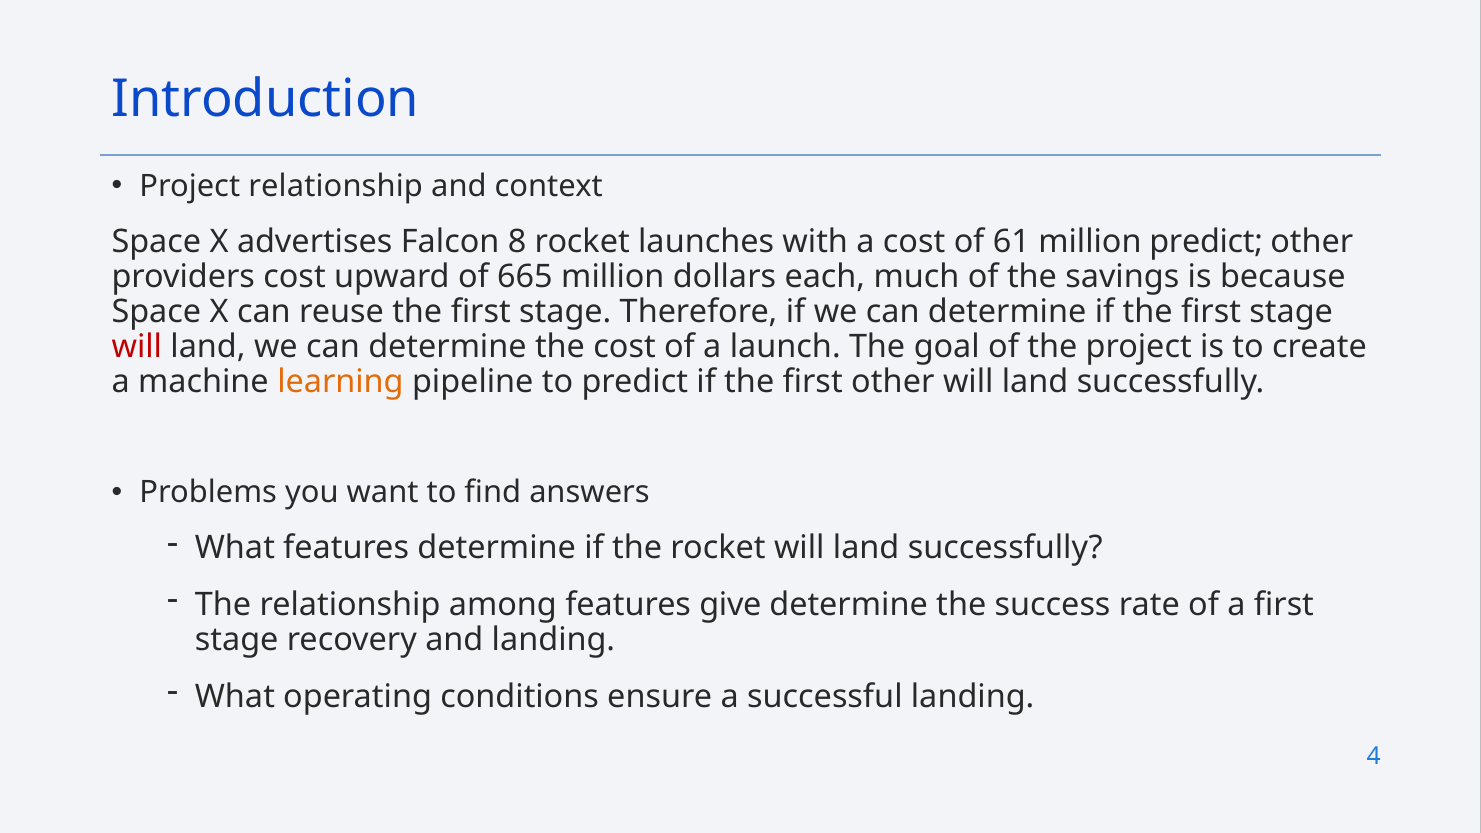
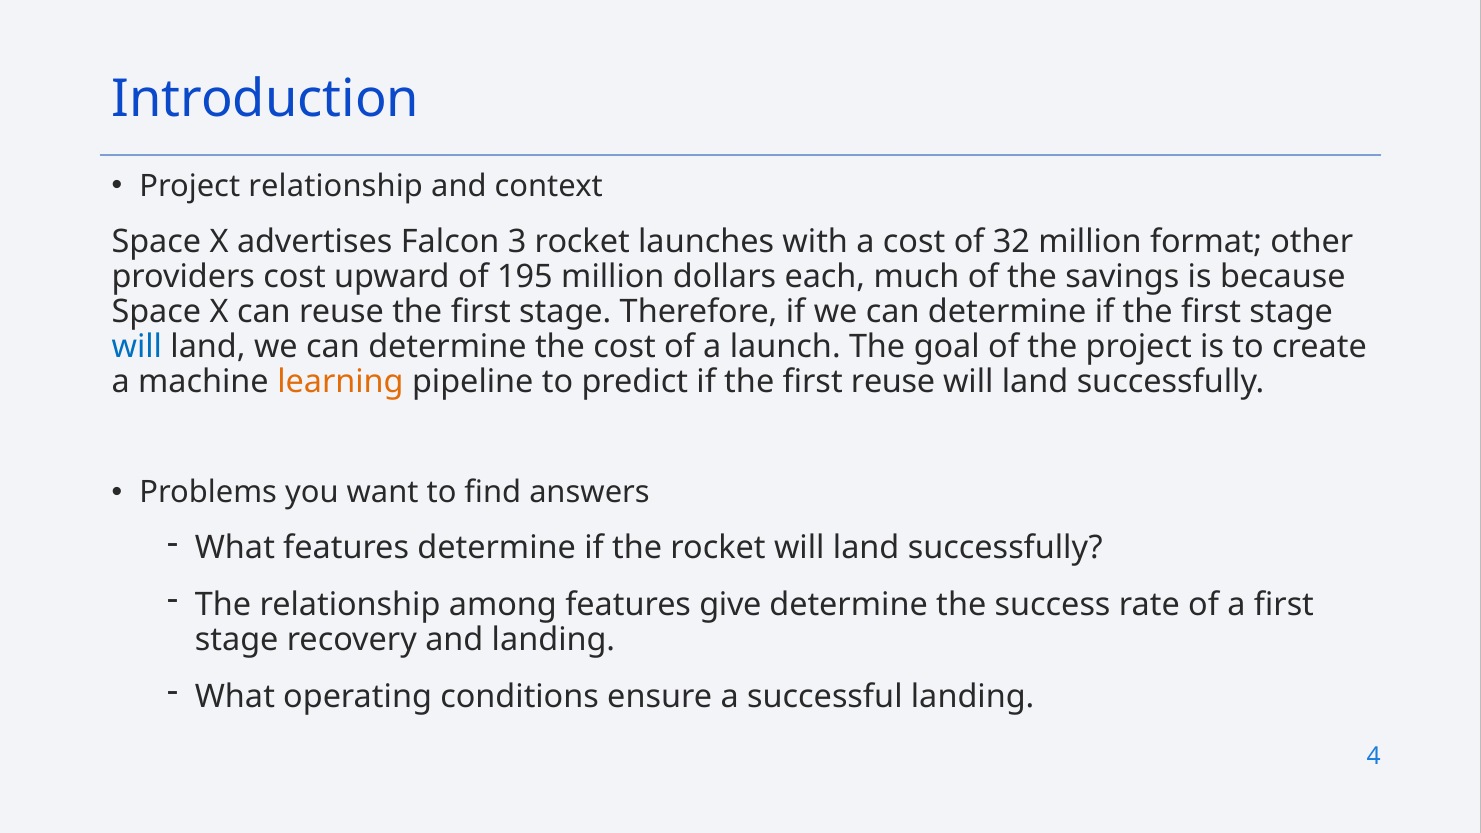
8: 8 -> 3
61: 61 -> 32
million predict: predict -> format
665: 665 -> 195
will at (137, 347) colour: red -> blue
first other: other -> reuse
